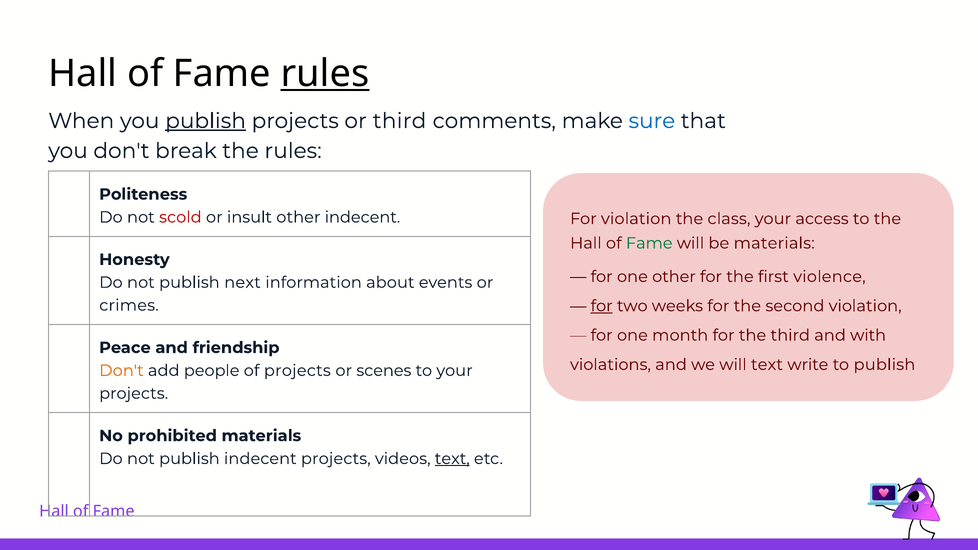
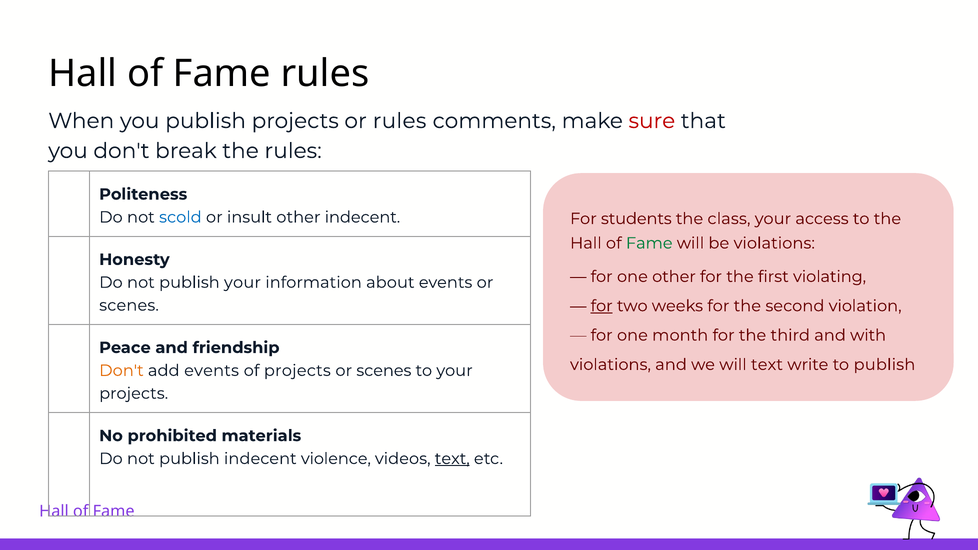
rules at (325, 74) underline: present -> none
publish at (206, 121) underline: present -> none
or third: third -> rules
sure colour: blue -> red
scold colour: red -> blue
For violation: violation -> students
be materials: materials -> violations
violence: violence -> violating
publish next: next -> your
crimes at (129, 305): crimes -> scenes
add people: people -> events
indecent projects: projects -> violence
